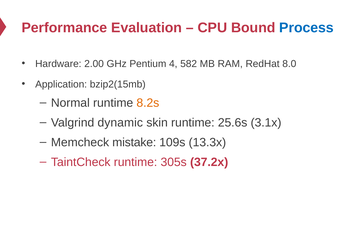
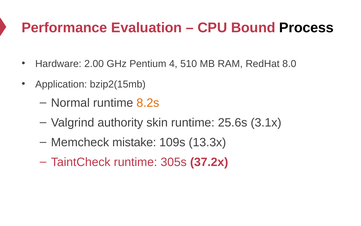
Process colour: blue -> black
582: 582 -> 510
dynamic: dynamic -> authority
